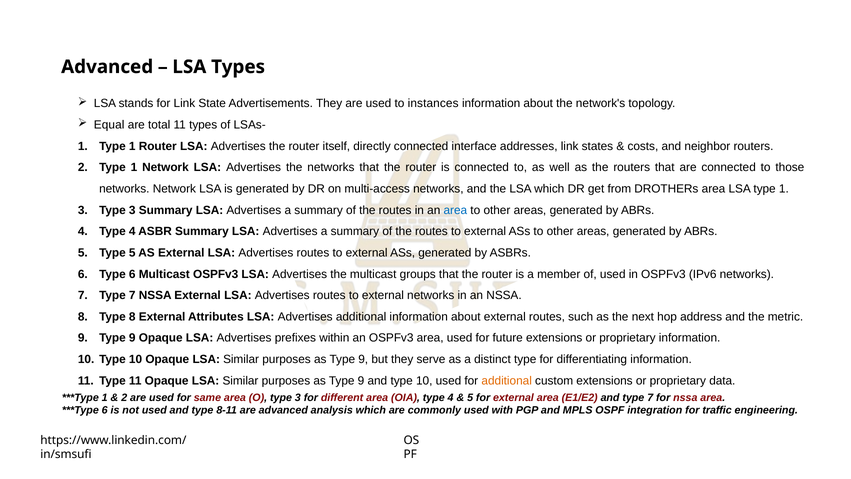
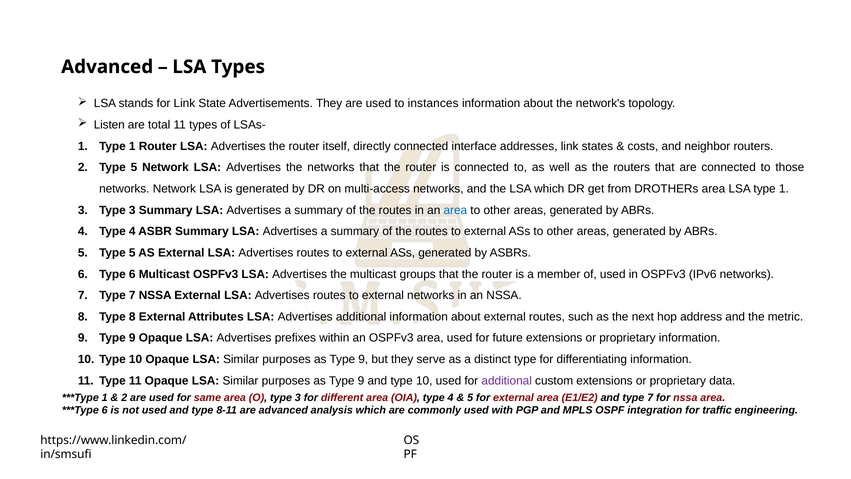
Equal: Equal -> Listen
2 Type 1: 1 -> 5
additional at (507, 380) colour: orange -> purple
